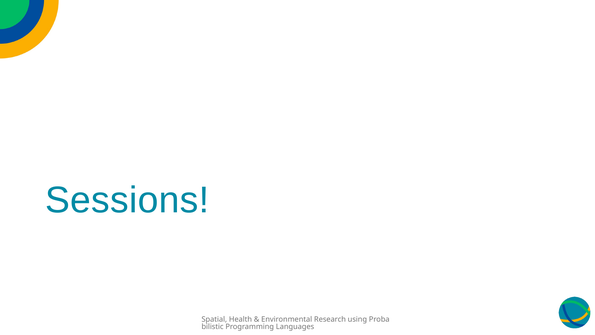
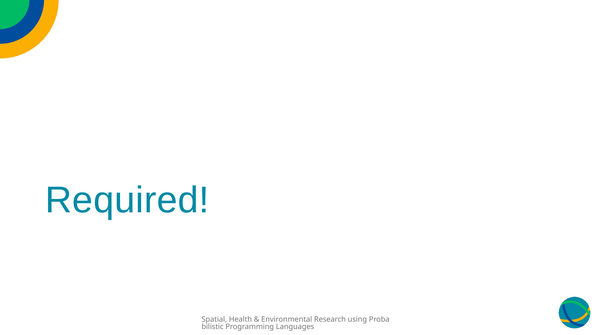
Sessions: Sessions -> Required
